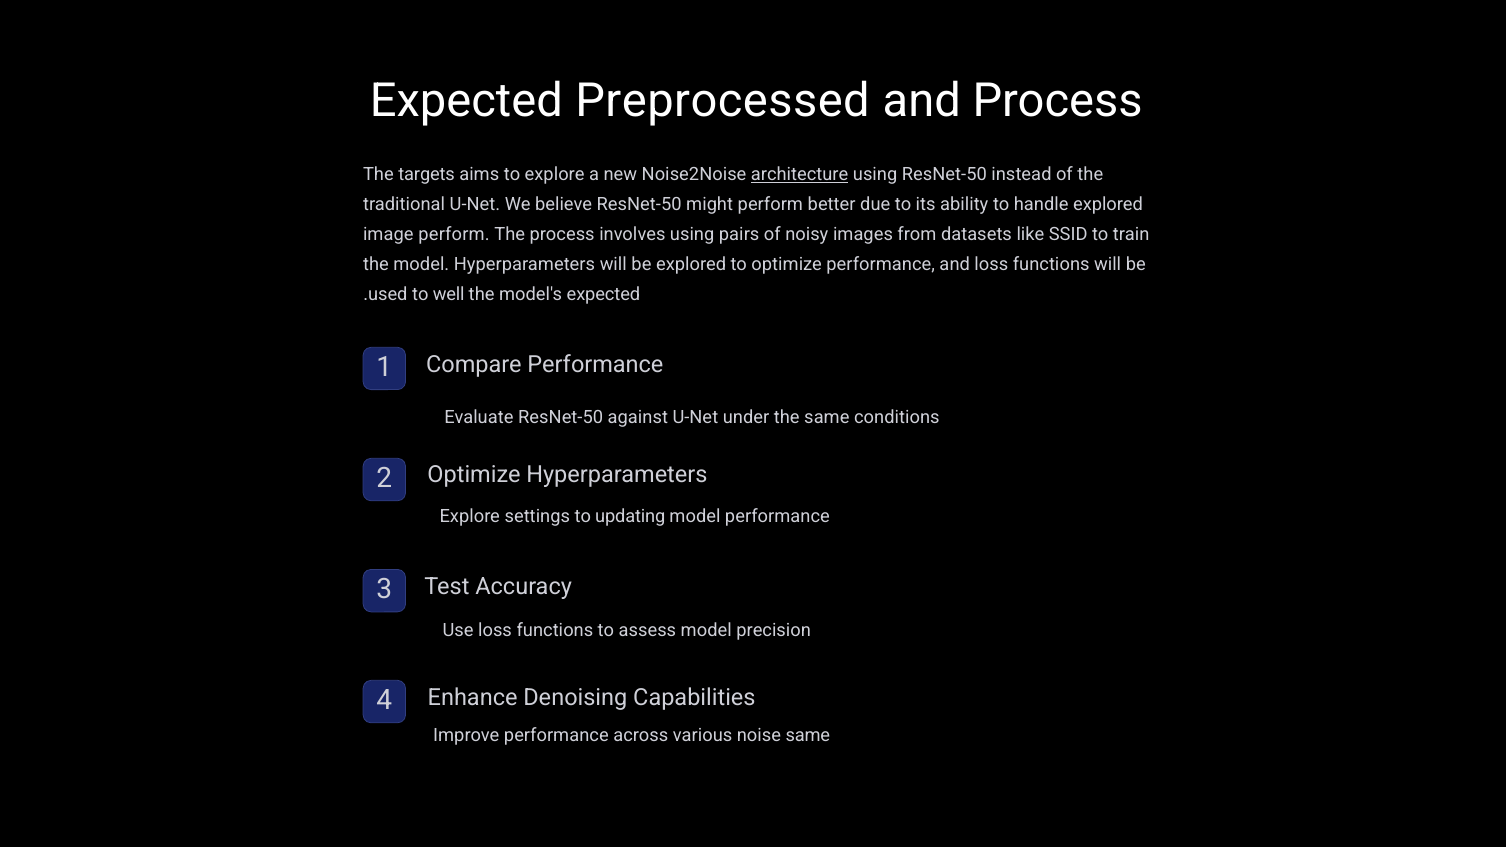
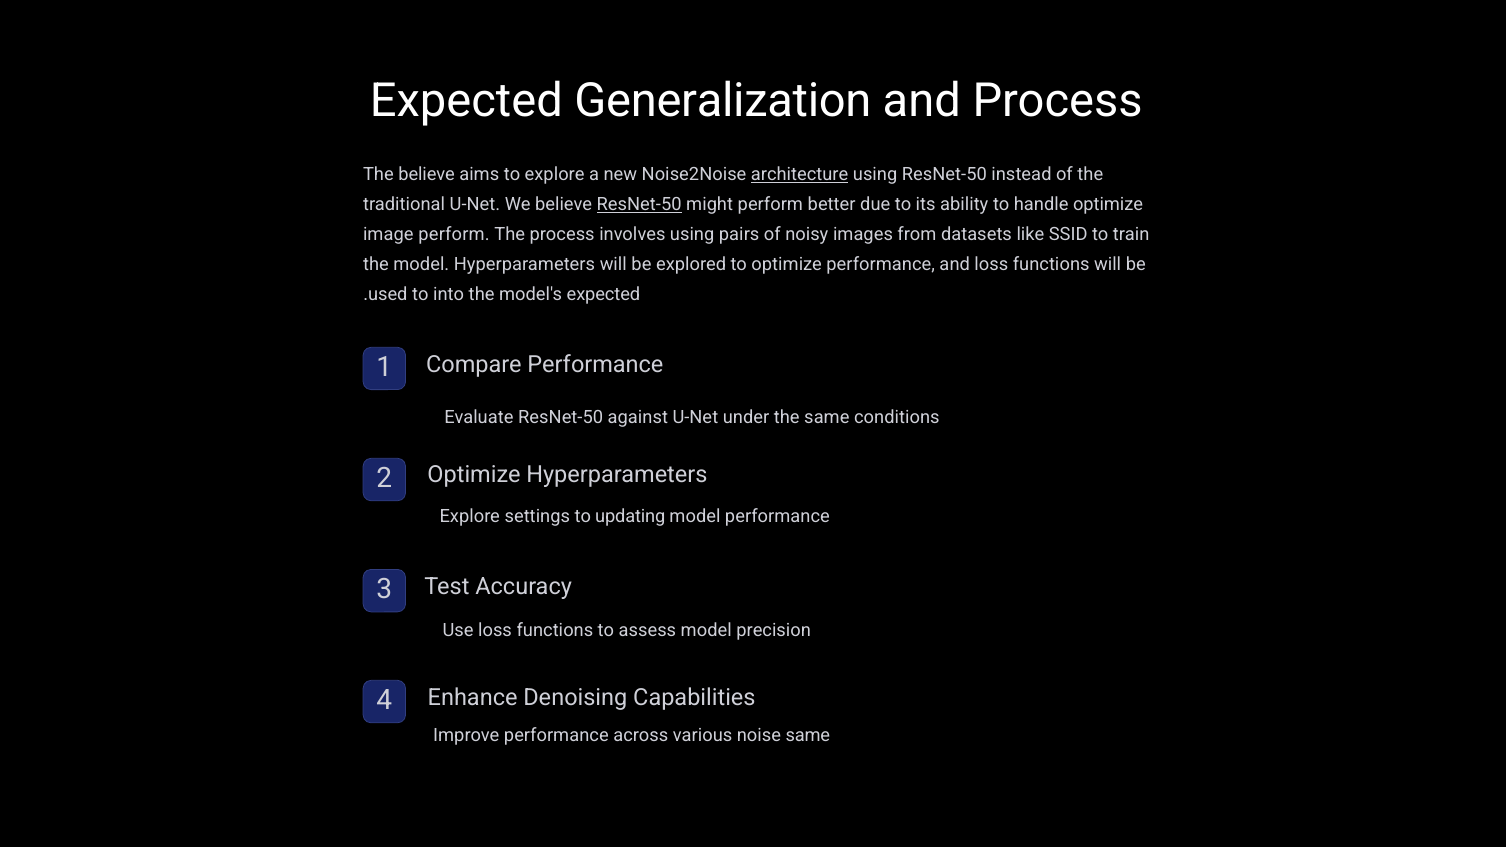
Preprocessed: Preprocessed -> Generalization
The targets: targets -> believe
ResNet-50 at (639, 204) underline: none -> present
handle explored: explored -> optimize
well: well -> into
